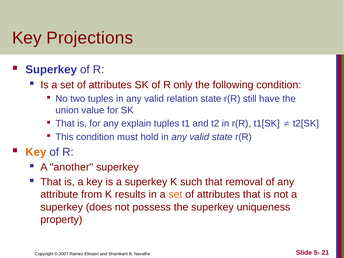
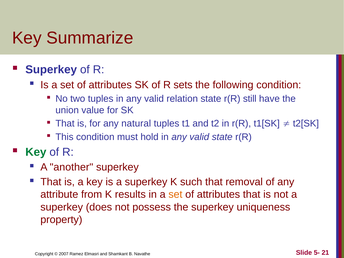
Projections: Projections -> Summarize
only: only -> sets
explain: explain -> natural
Key at (36, 152) colour: orange -> green
